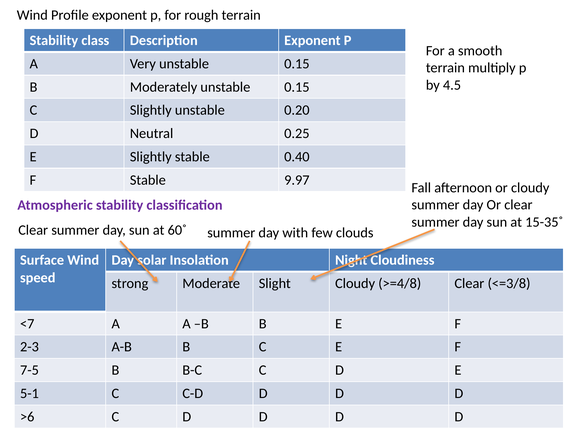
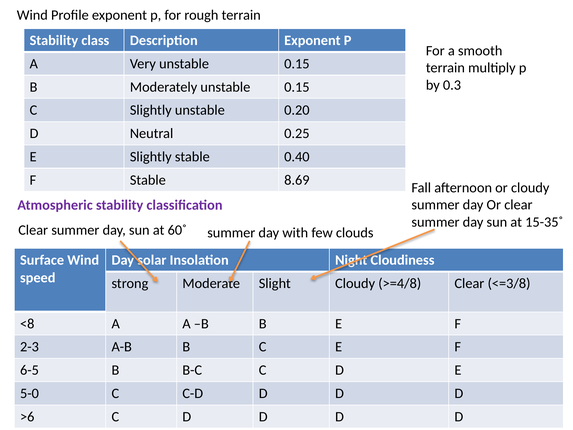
4.5: 4.5 -> 0.3
9.97: 9.97 -> 8.69
<7: <7 -> <8
7-5: 7-5 -> 6-5
5-1: 5-1 -> 5-0
